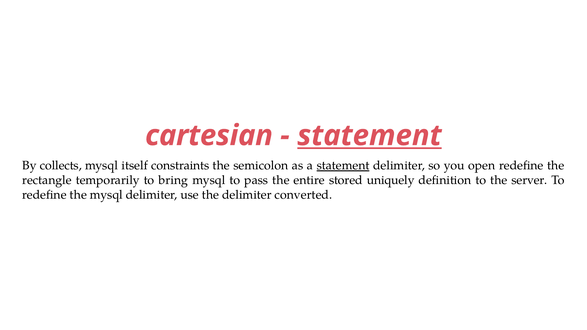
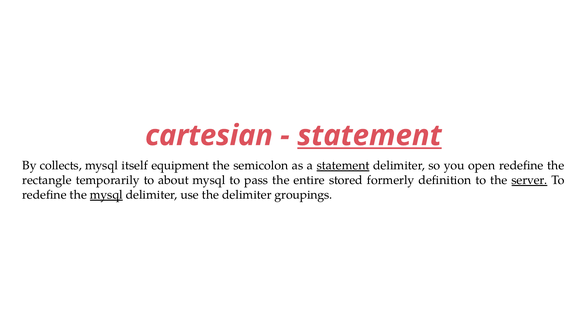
constraints: constraints -> equipment
bring: bring -> about
uniquely: uniquely -> formerly
server underline: none -> present
mysql at (106, 195) underline: none -> present
converted: converted -> groupings
